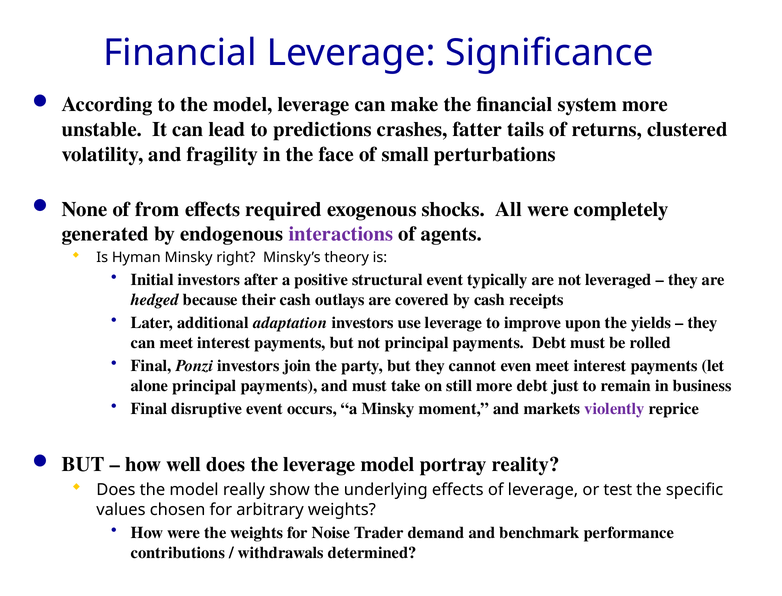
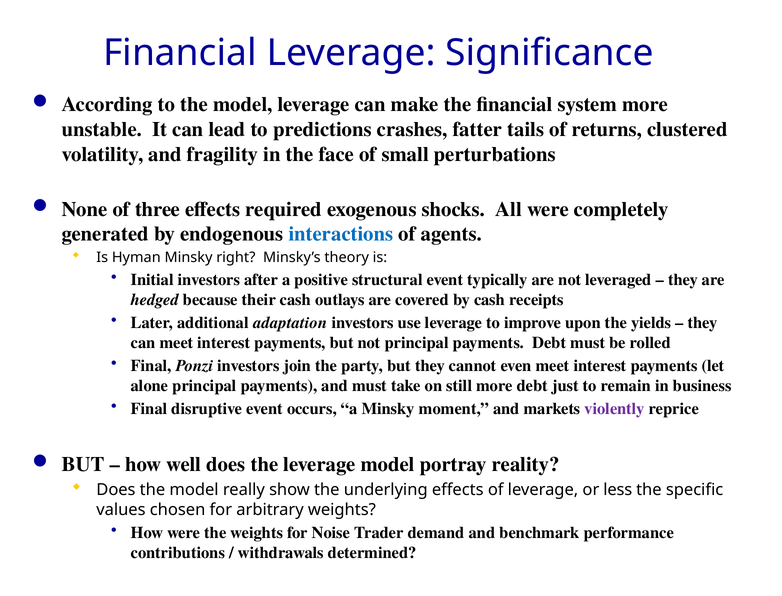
from: from -> three
interactions colour: purple -> blue
test: test -> less
